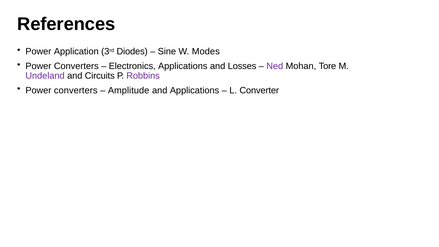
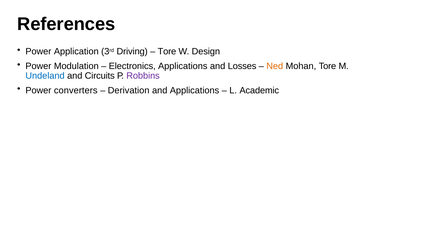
Diodes: Diodes -> Driving
Sine at (167, 52): Sine -> Tore
Modes: Modes -> Design
Converters at (76, 66): Converters -> Modulation
Ned colour: purple -> orange
Undeland colour: purple -> blue
Amplitude: Amplitude -> Derivation
Converter: Converter -> Academic
